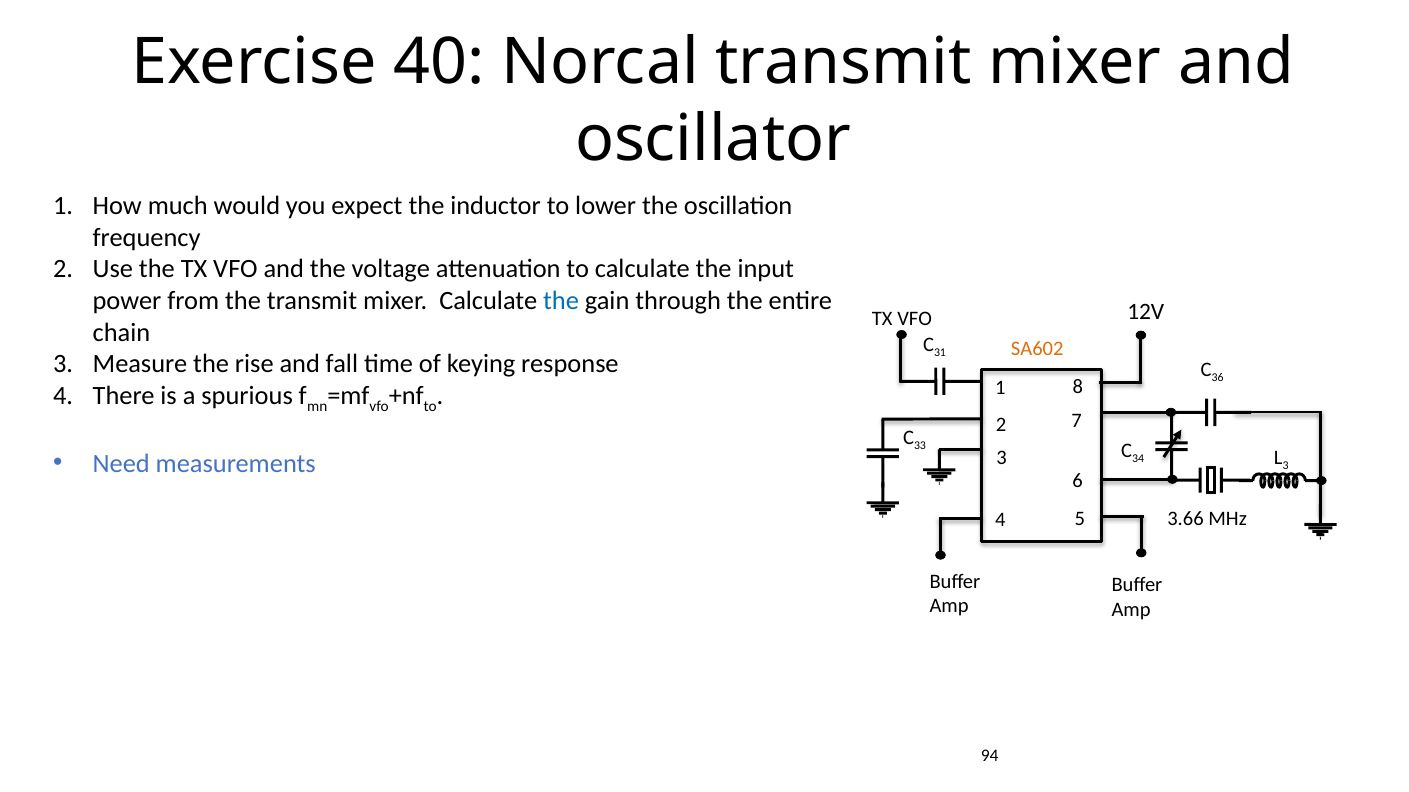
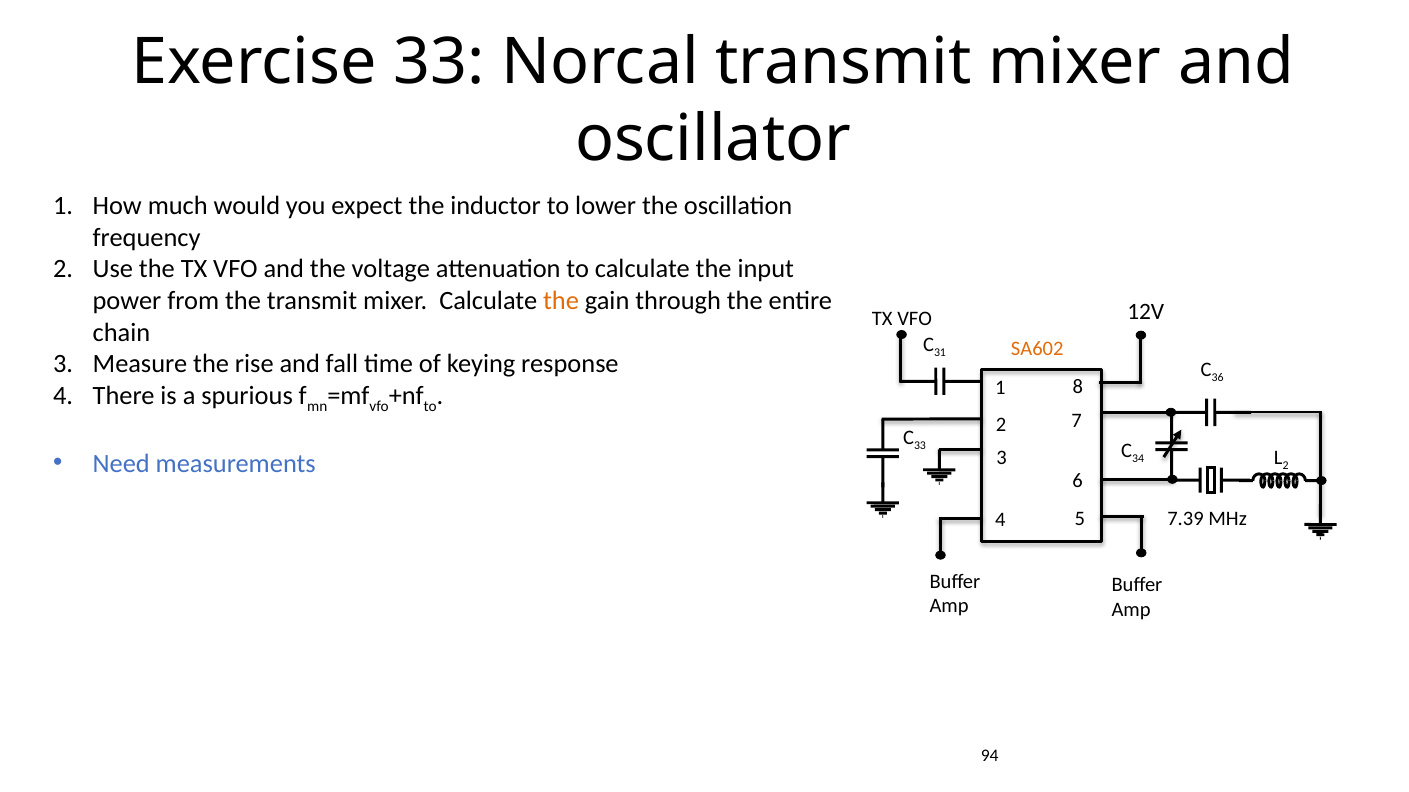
Exercise 40: 40 -> 33
the at (561, 301) colour: blue -> orange
3 at (1286, 466): 3 -> 2
3.66: 3.66 -> 7.39
